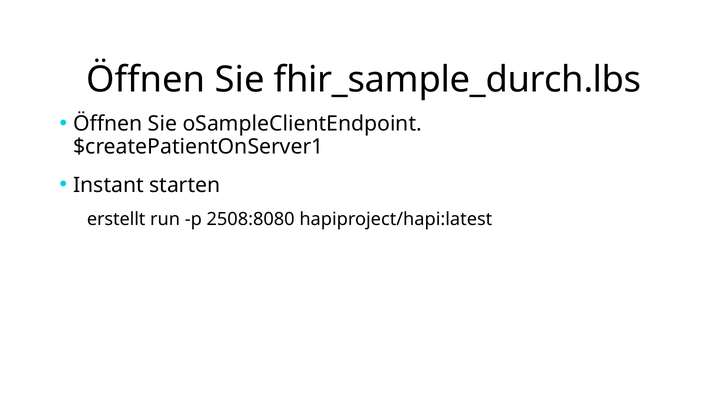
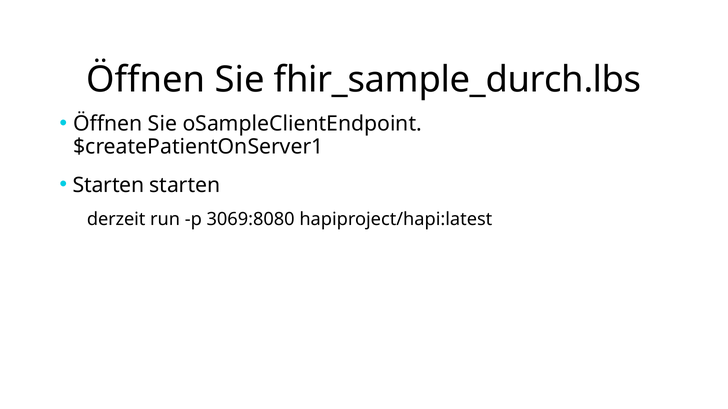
Instant at (109, 185): Instant -> Starten
erstellt: erstellt -> derzeit
2508:8080: 2508:8080 -> 3069:8080
